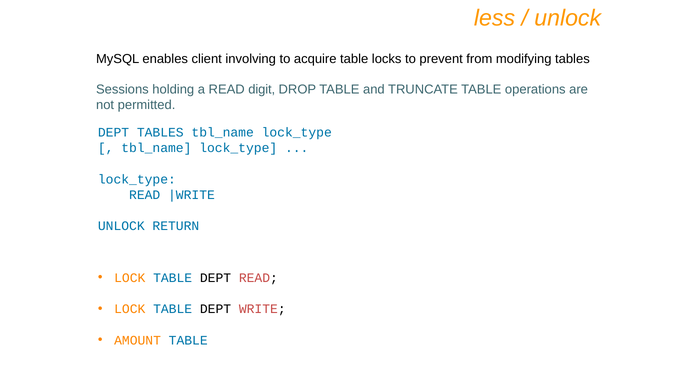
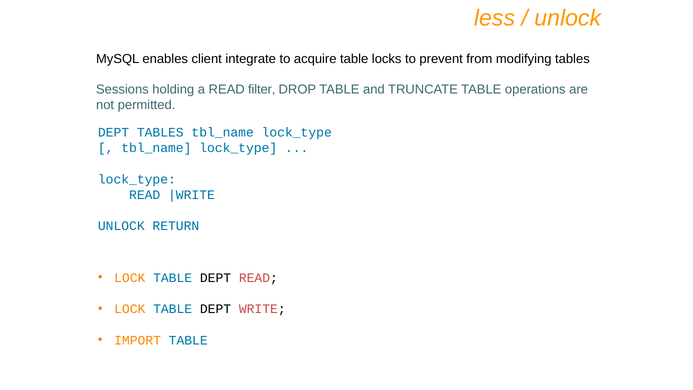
involving: involving -> integrate
digit: digit -> filter
AMOUNT: AMOUNT -> IMPORT
